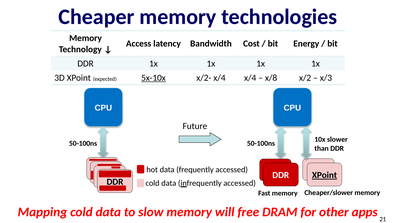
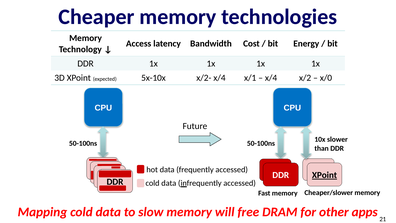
5x-10x underline: present -> none
x/4 x/4: x/4 -> x/1
x/8 at (271, 78): x/8 -> x/4
x/3: x/3 -> x/0
